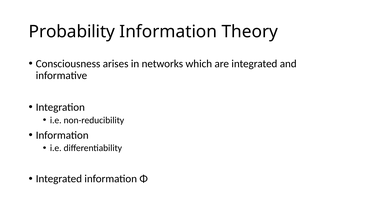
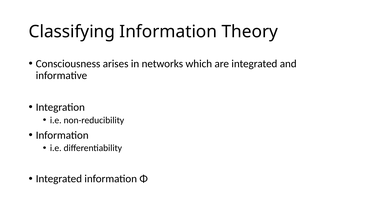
Probability: Probability -> Classifying
